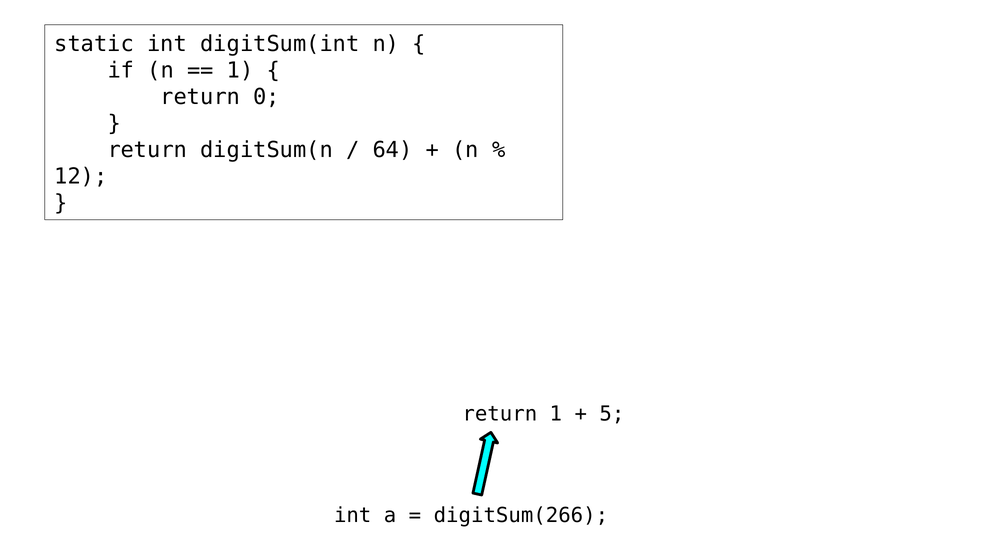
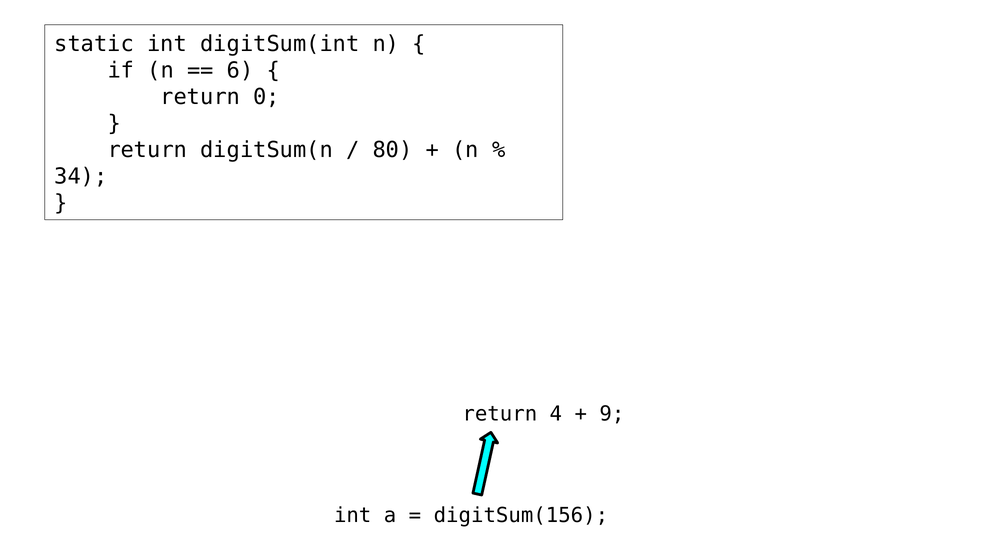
1 at (240, 71): 1 -> 6
64: 64 -> 80
12: 12 -> 34
return 1: 1 -> 4
5: 5 -> 9
digitSum(266: digitSum(266 -> digitSum(156
